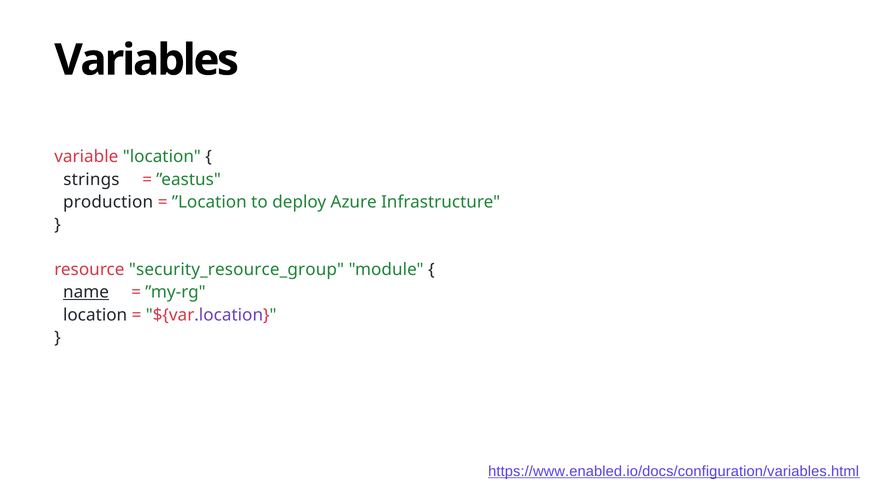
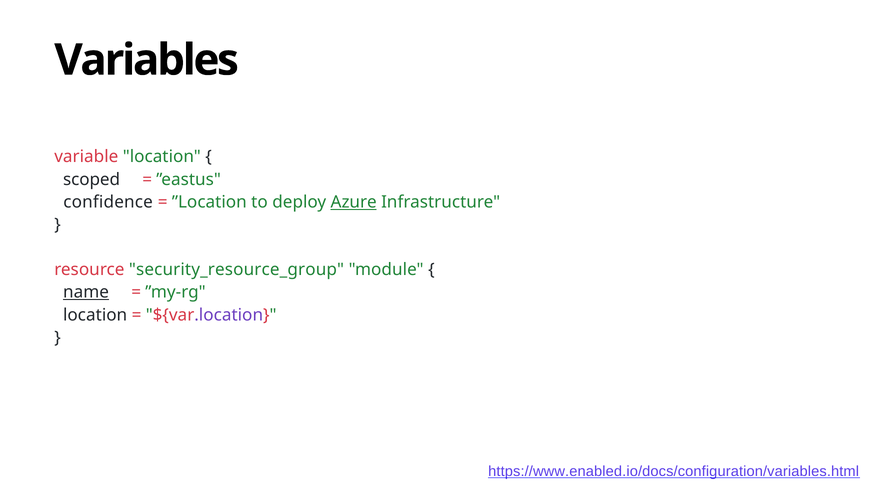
strings: strings -> scoped
production: production -> confidence
Azure underline: none -> present
